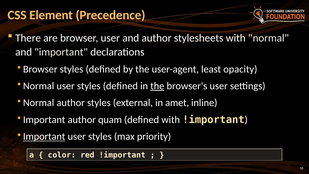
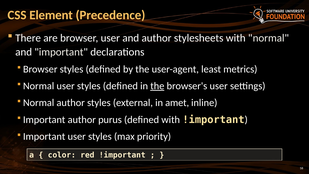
opacity: opacity -> metrics
quam: quam -> purus
Important at (44, 136) underline: present -> none
